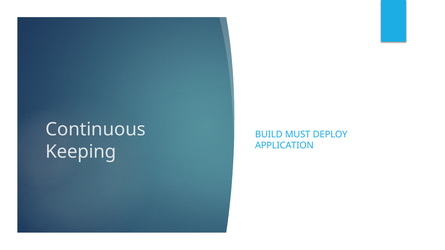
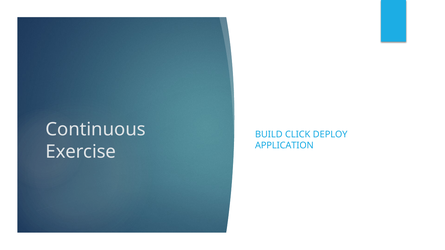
MUST: MUST -> CLICK
Keeping: Keeping -> Exercise
